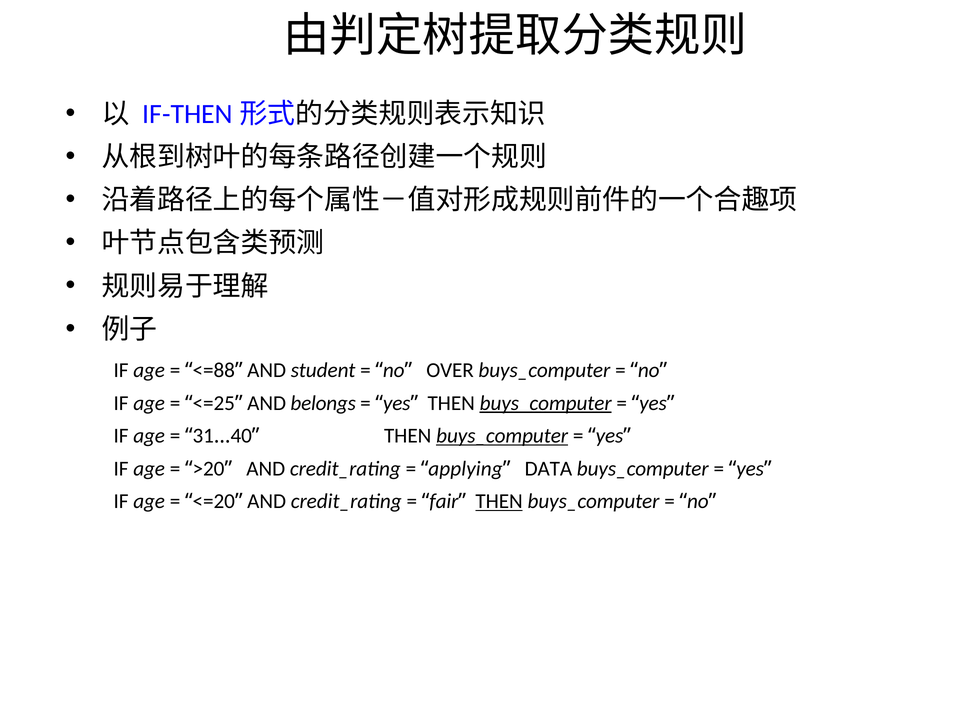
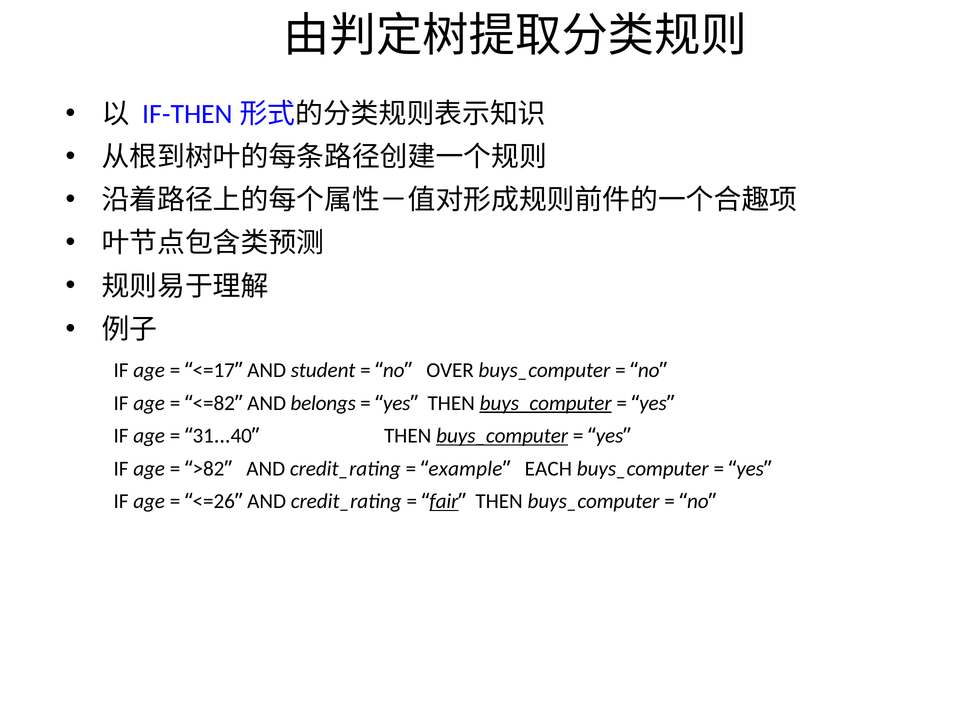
<=88: <=88 -> <=17
<=25: <=25 -> <=82
>20: >20 -> >82
applying: applying -> example
DATA: DATA -> EACH
<=20: <=20 -> <=26
fair underline: none -> present
THEN at (499, 501) underline: present -> none
